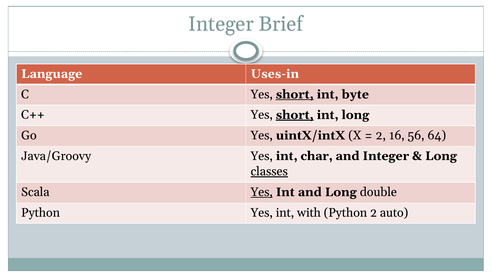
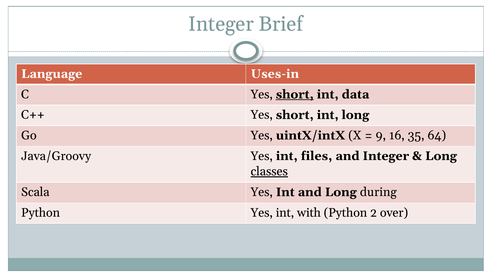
byte: byte -> data
short at (295, 115) underline: present -> none
2 at (381, 135): 2 -> 9
56: 56 -> 35
char: char -> files
Yes at (262, 192) underline: present -> none
double: double -> during
auto: auto -> over
